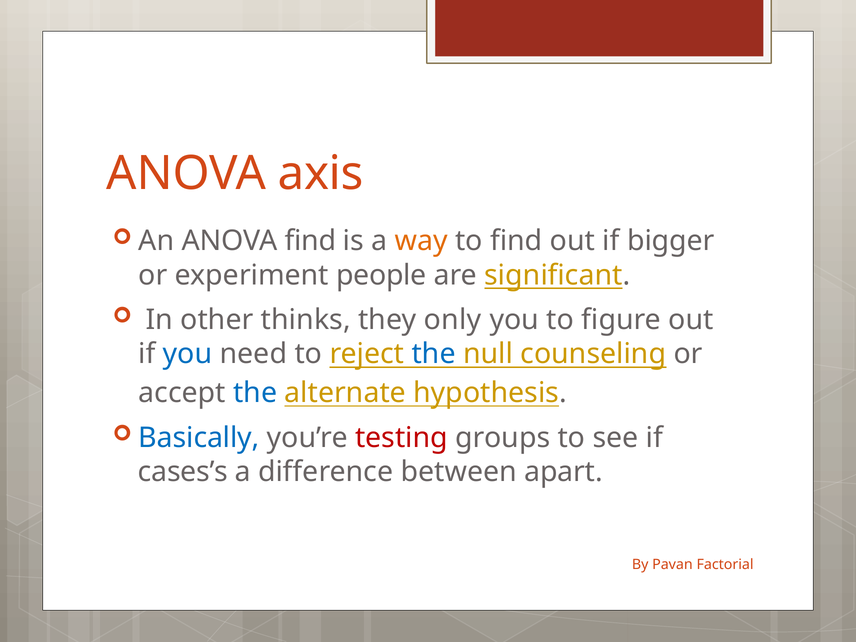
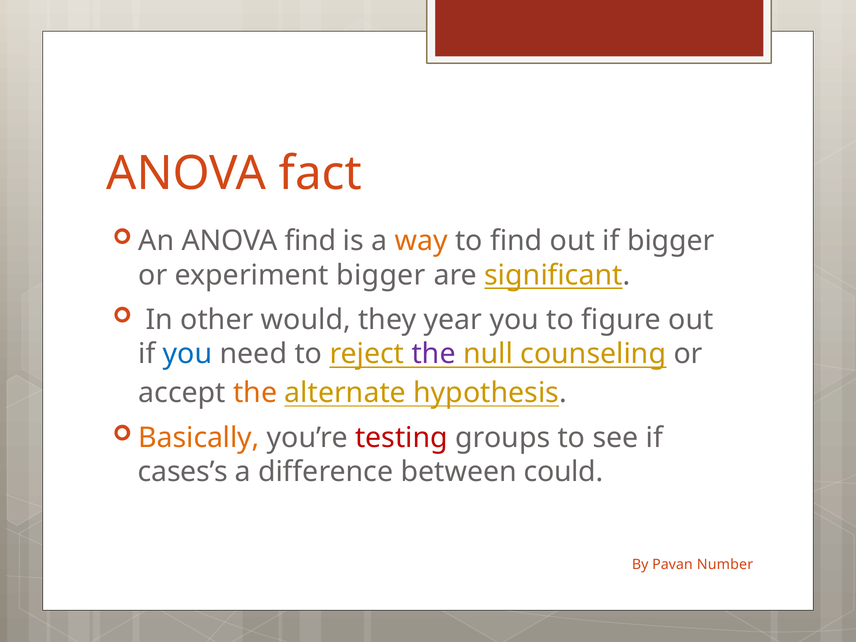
axis: axis -> fact
experiment people: people -> bigger
thinks: thinks -> would
only: only -> year
the at (434, 354) colour: blue -> purple
the at (255, 393) colour: blue -> orange
Basically colour: blue -> orange
apart: apart -> could
Factorial: Factorial -> Number
